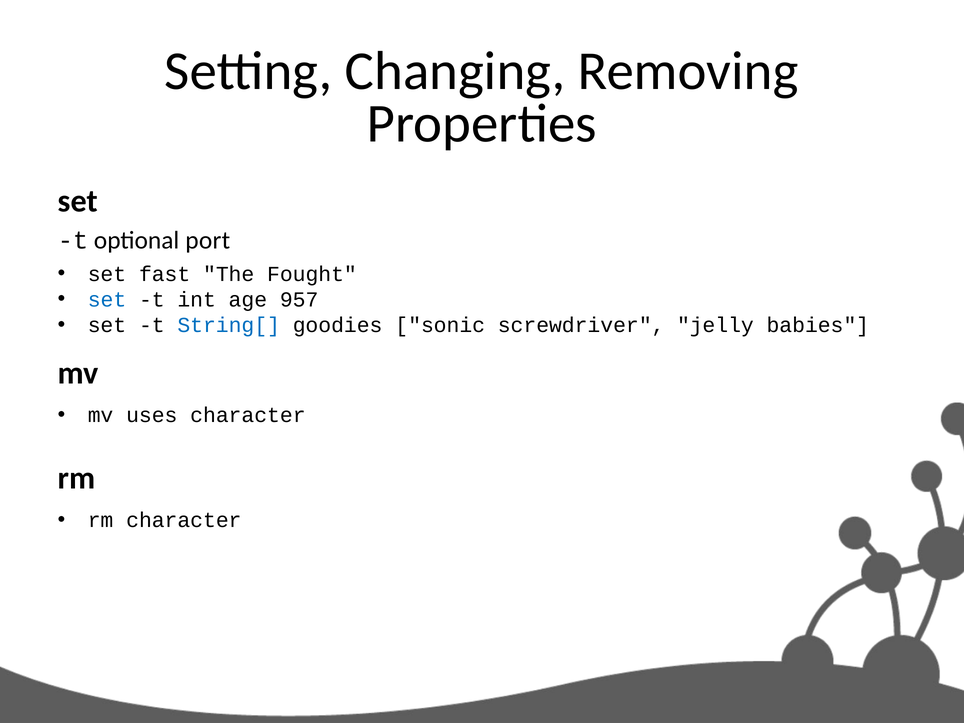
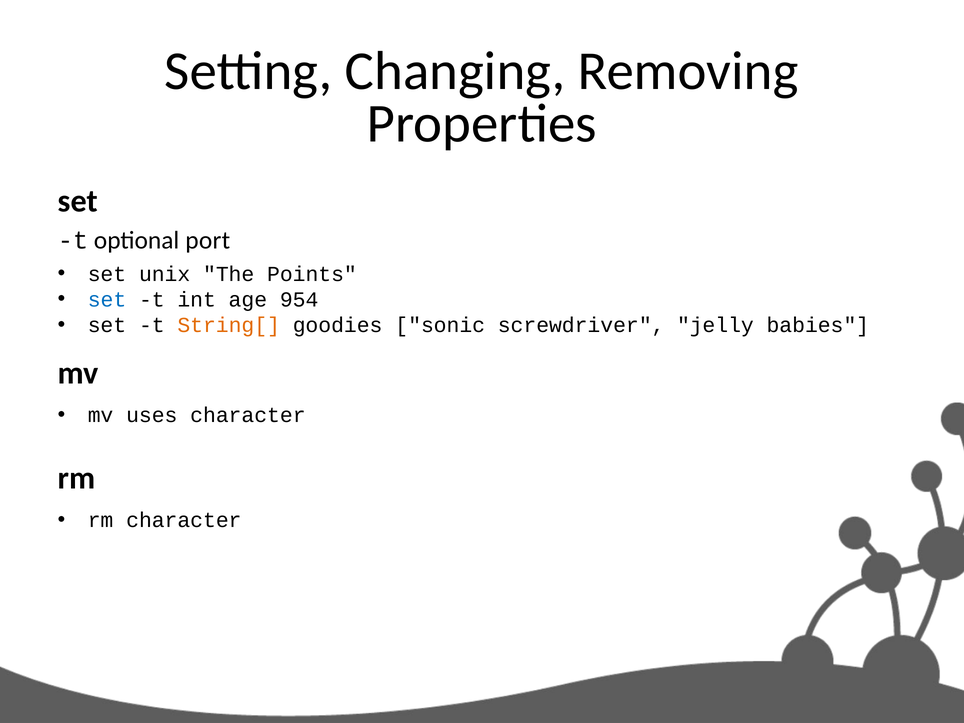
fast: fast -> unix
Fought: Fought -> Points
957: 957 -> 954
String[ colour: blue -> orange
